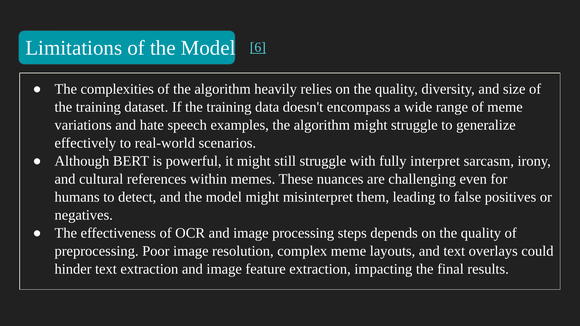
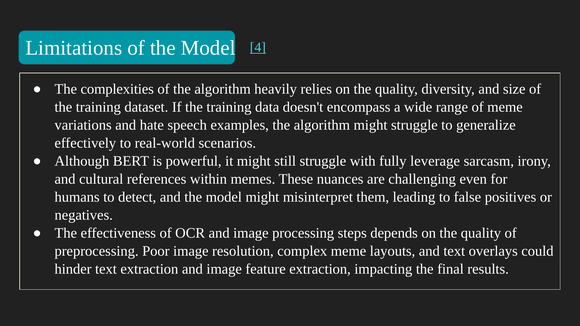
6: 6 -> 4
interpret: interpret -> leverage
